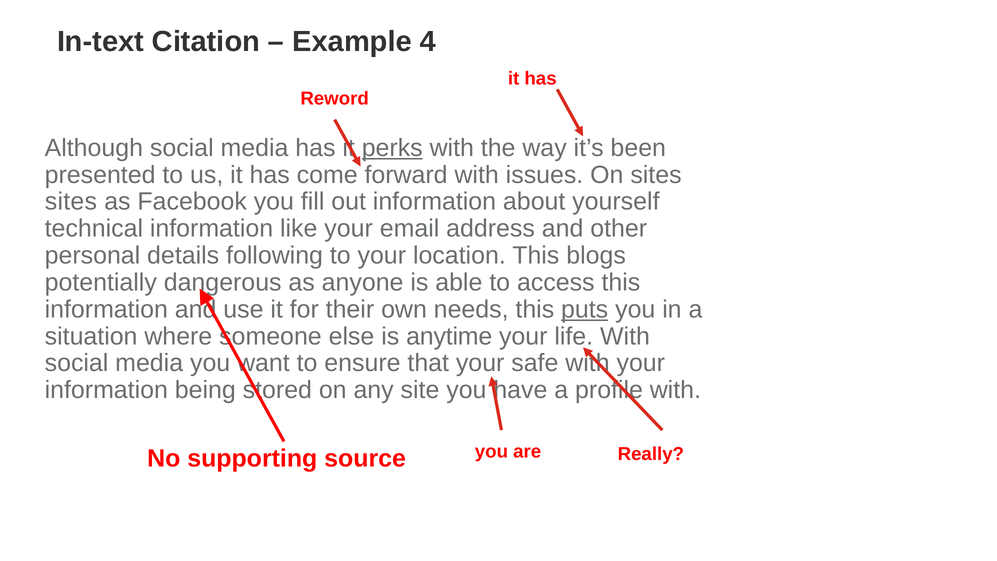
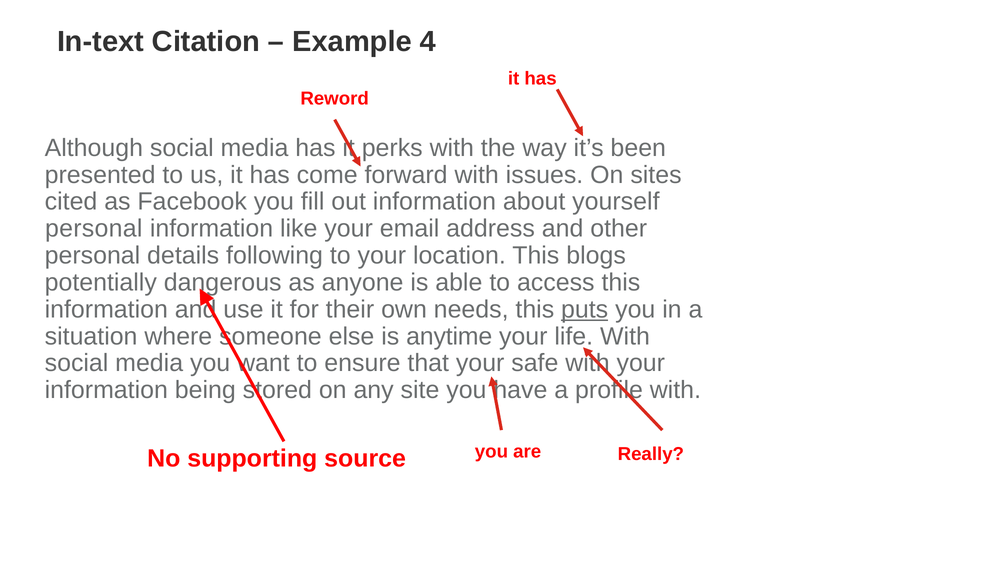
perks underline: present -> none
sites at (71, 202): sites -> cited
technical at (94, 229): technical -> personal
